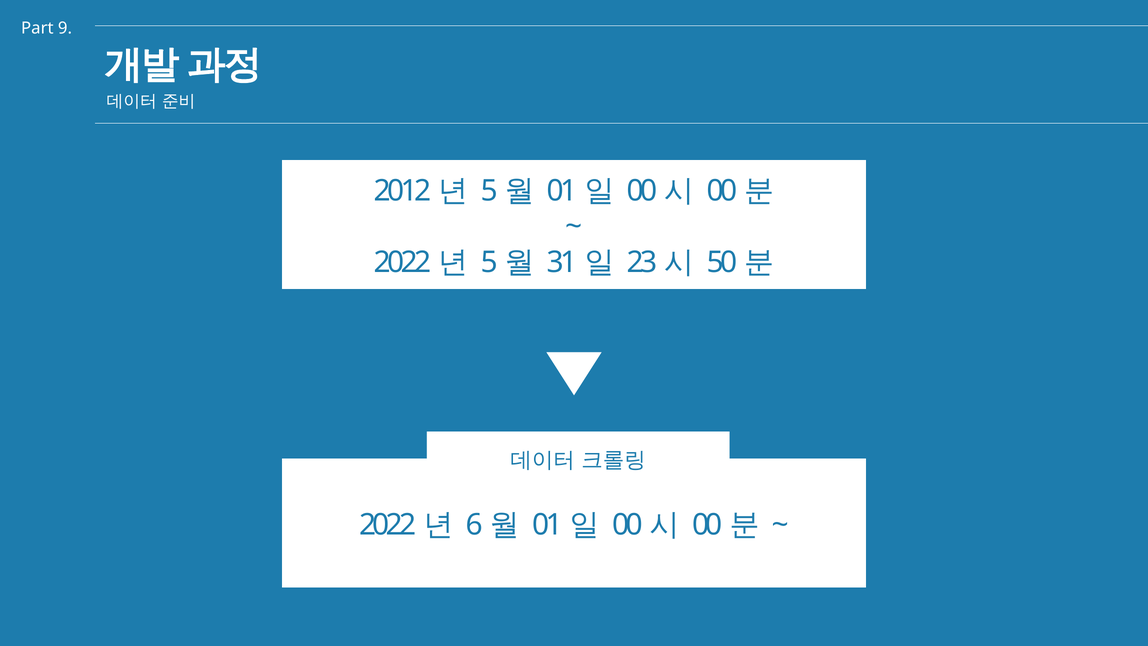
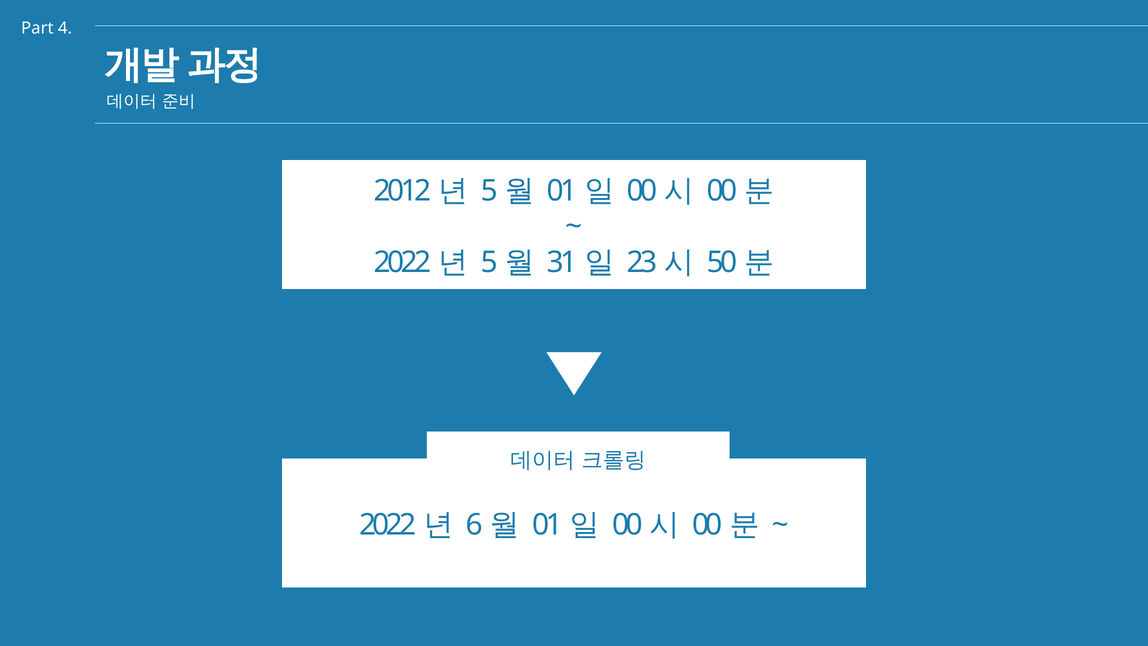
9: 9 -> 4
